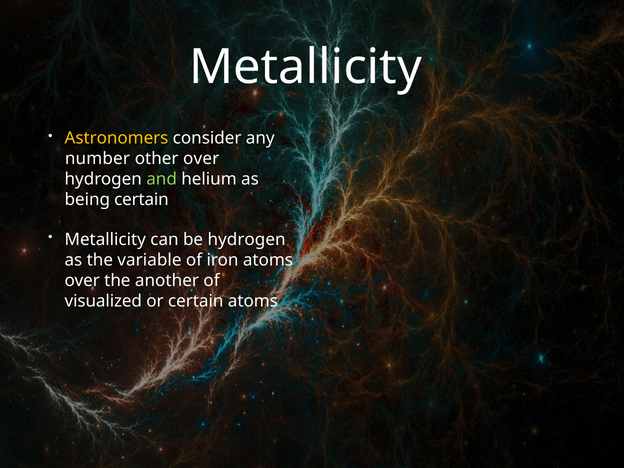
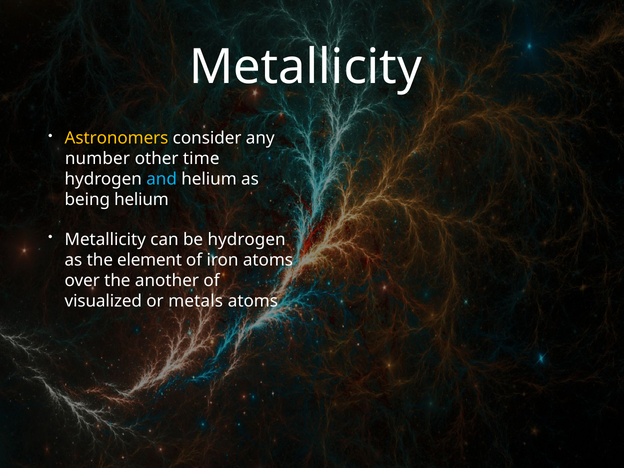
other over: over -> time
and colour: light green -> light blue
being certain: certain -> helium
variable: variable -> element
or certain: certain -> metals
